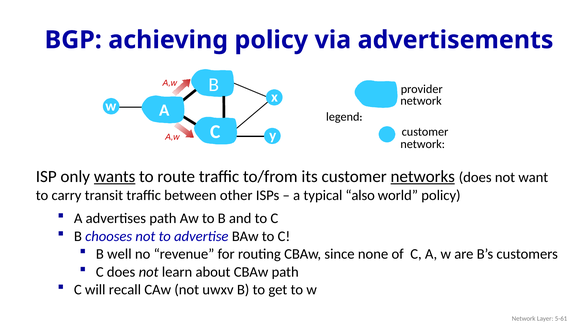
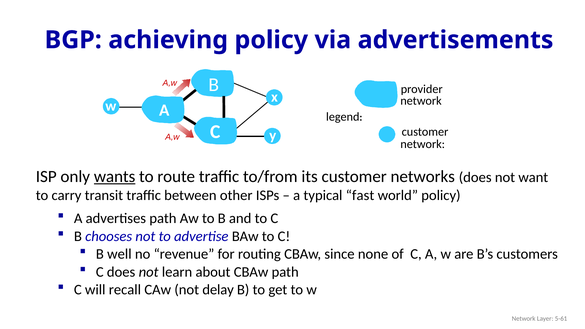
networks underline: present -> none
also: also -> fast
uwxv: uwxv -> delay
